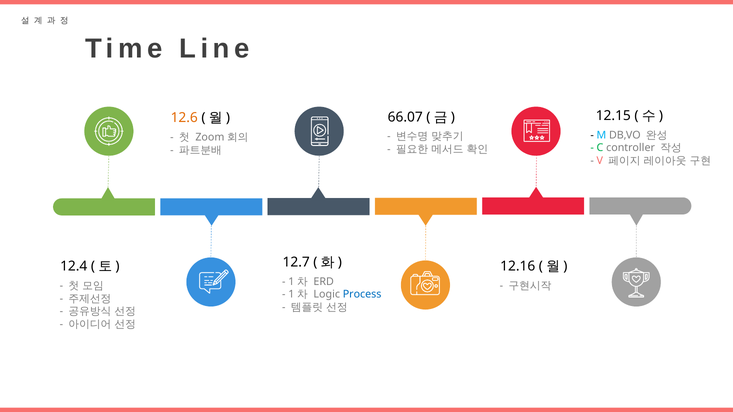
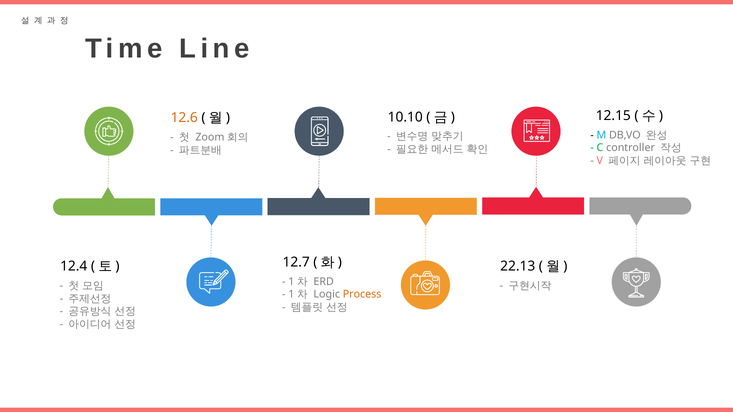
66.07: 66.07 -> 10.10
12.16: 12.16 -> 22.13
Process colour: blue -> orange
